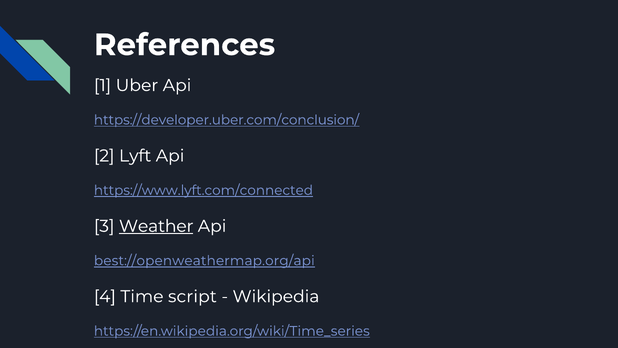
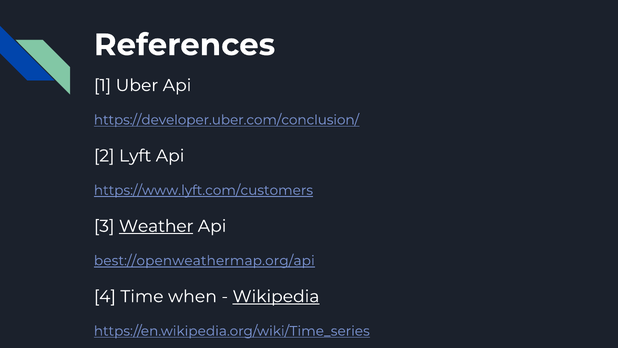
https://www.lyft.com/connected: https://www.lyft.com/connected -> https://www.lyft.com/customers
script: script -> when
Wikipedia underline: none -> present
